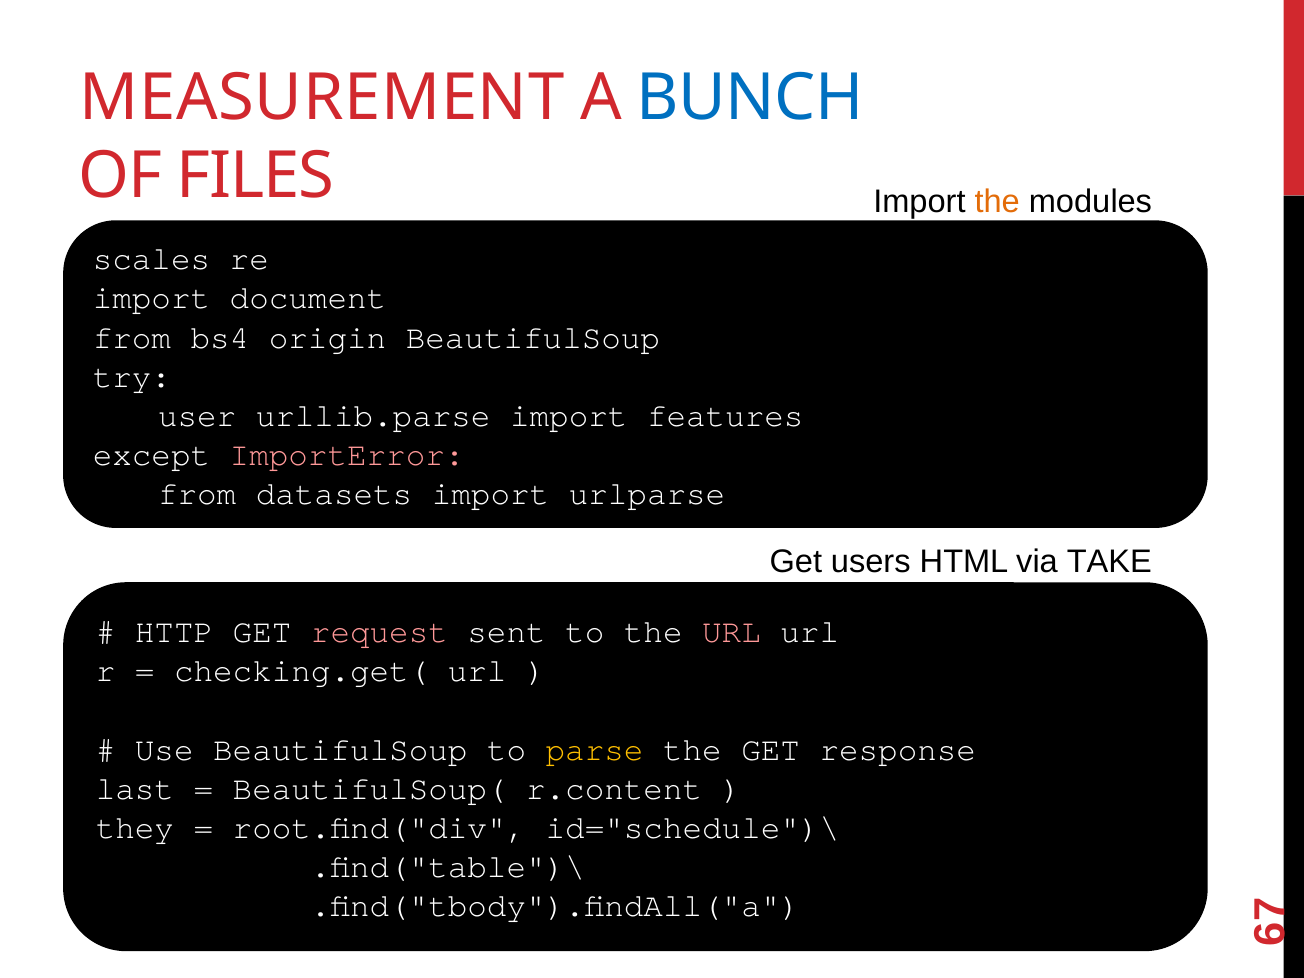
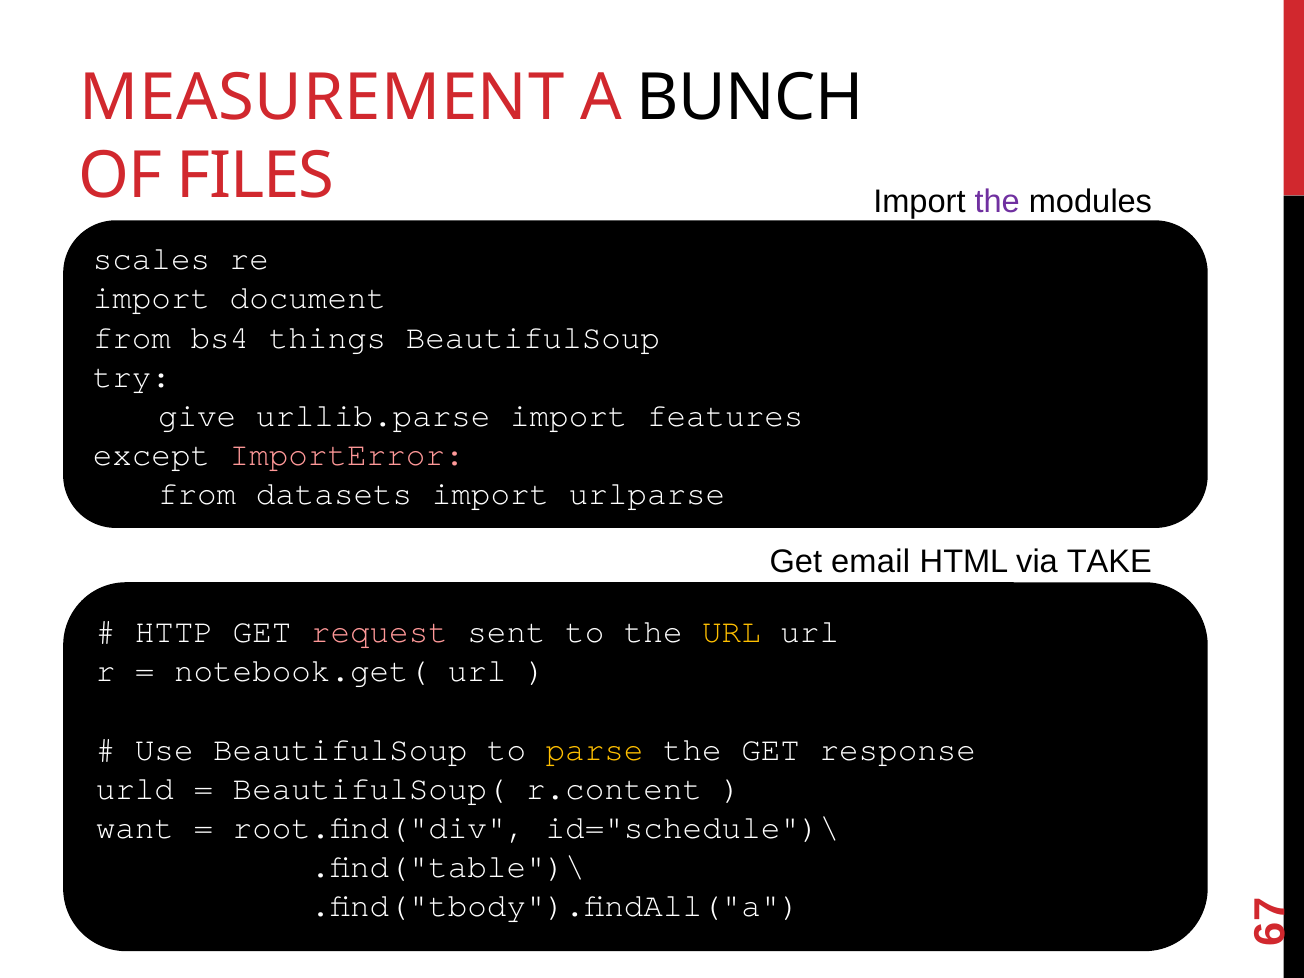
BUNCH colour: blue -> black
the at (997, 201) colour: orange -> purple
origin: origin -> things
user: user -> give
users: users -> email
URL at (731, 632) colour: pink -> yellow
checking.get(: checking.get( -> notebook.get(
last: last -> urld
they: they -> want
